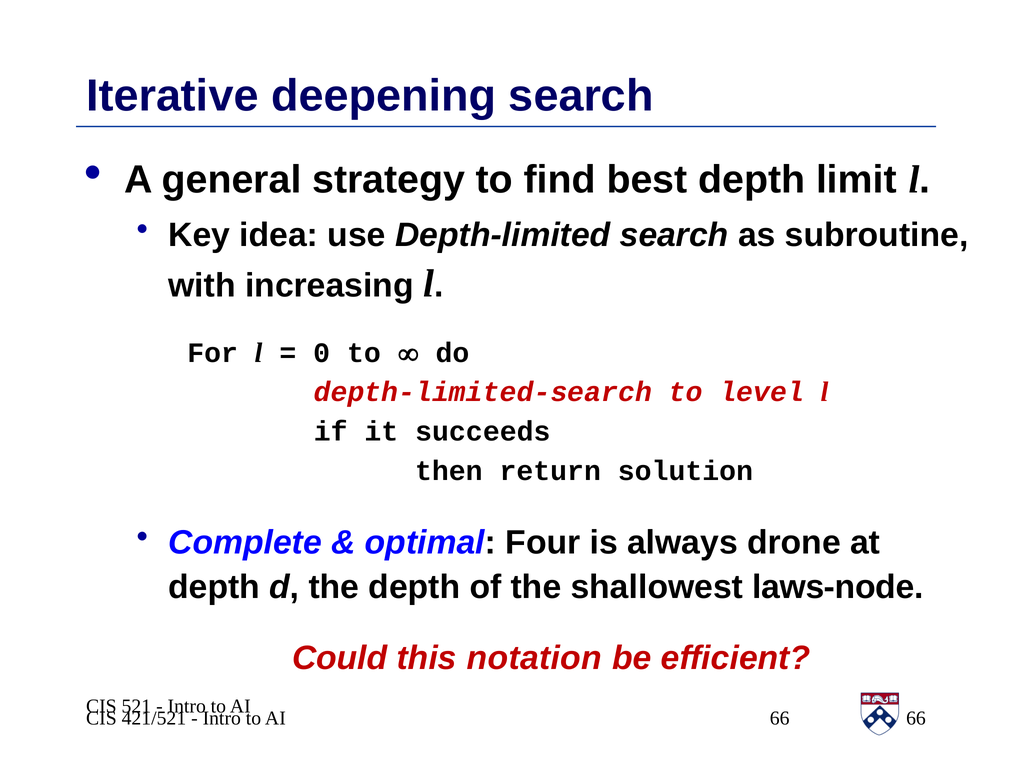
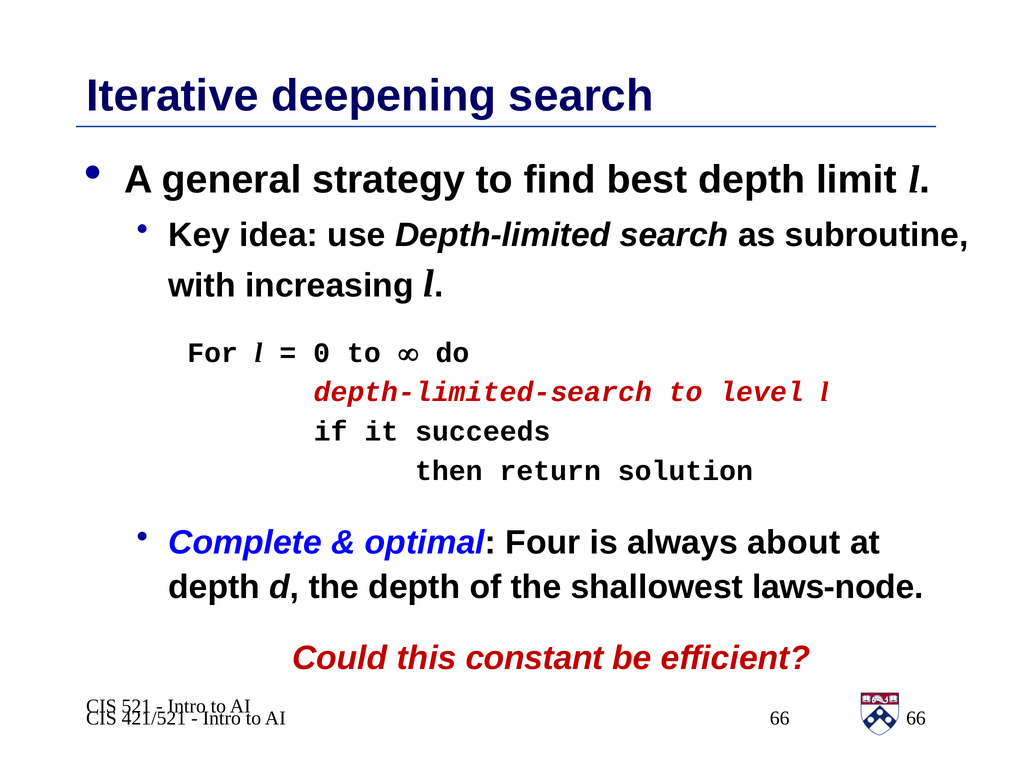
drone: drone -> about
notation: notation -> constant
